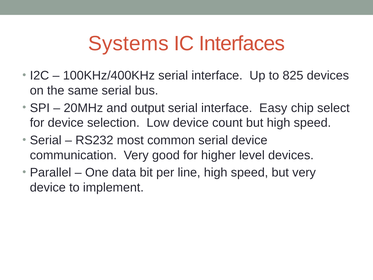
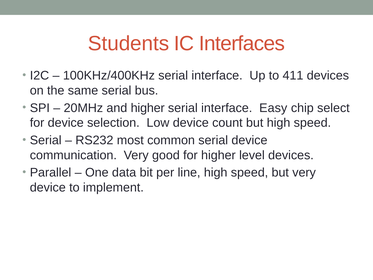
Systems: Systems -> Students
825: 825 -> 411
and output: output -> higher
